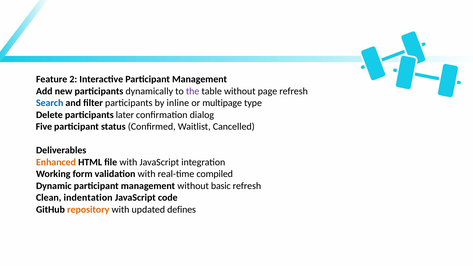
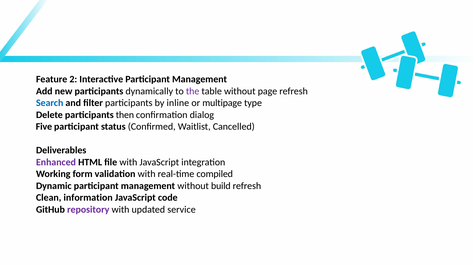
later: later -> then
Enhanced colour: orange -> purple
basic: basic -> build
indentation: indentation -> information
repository colour: orange -> purple
defines: defines -> service
